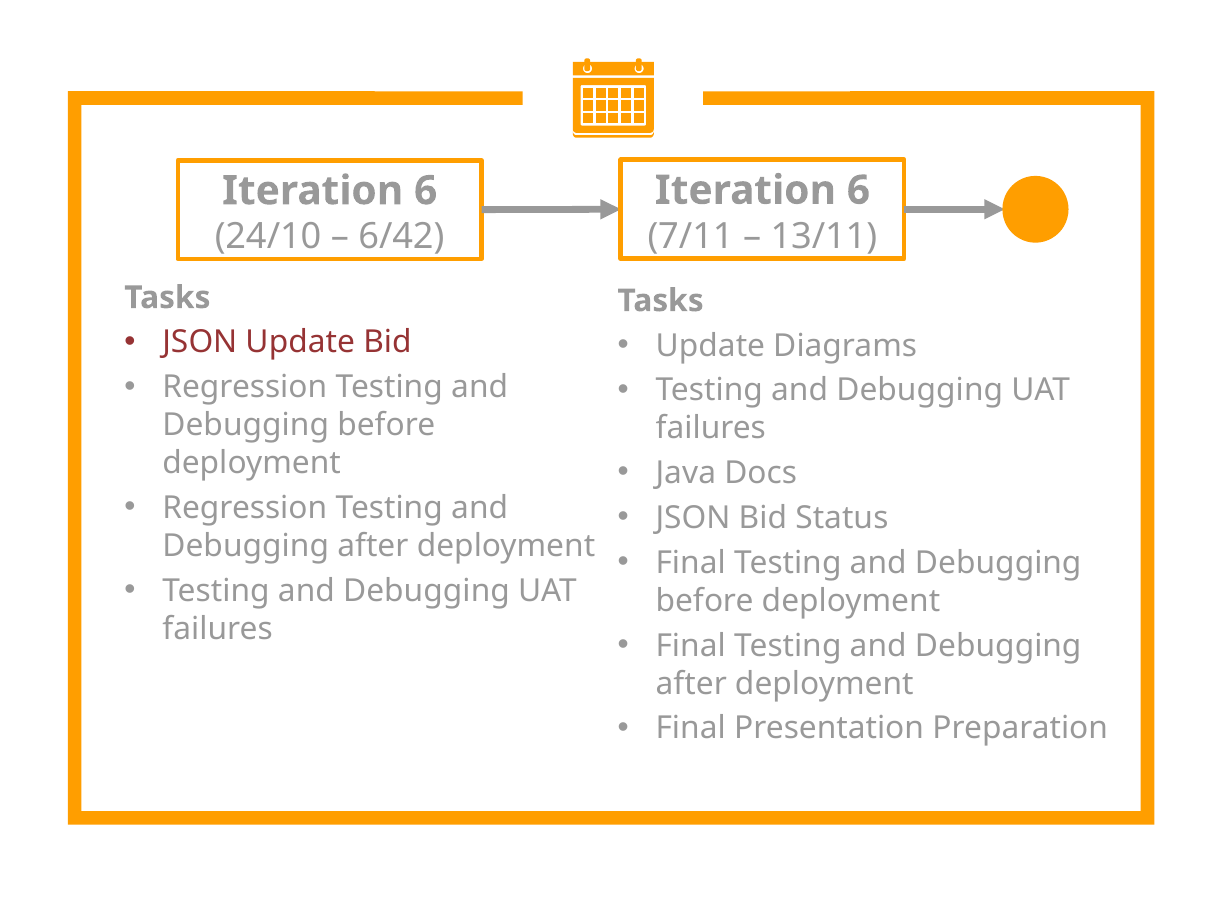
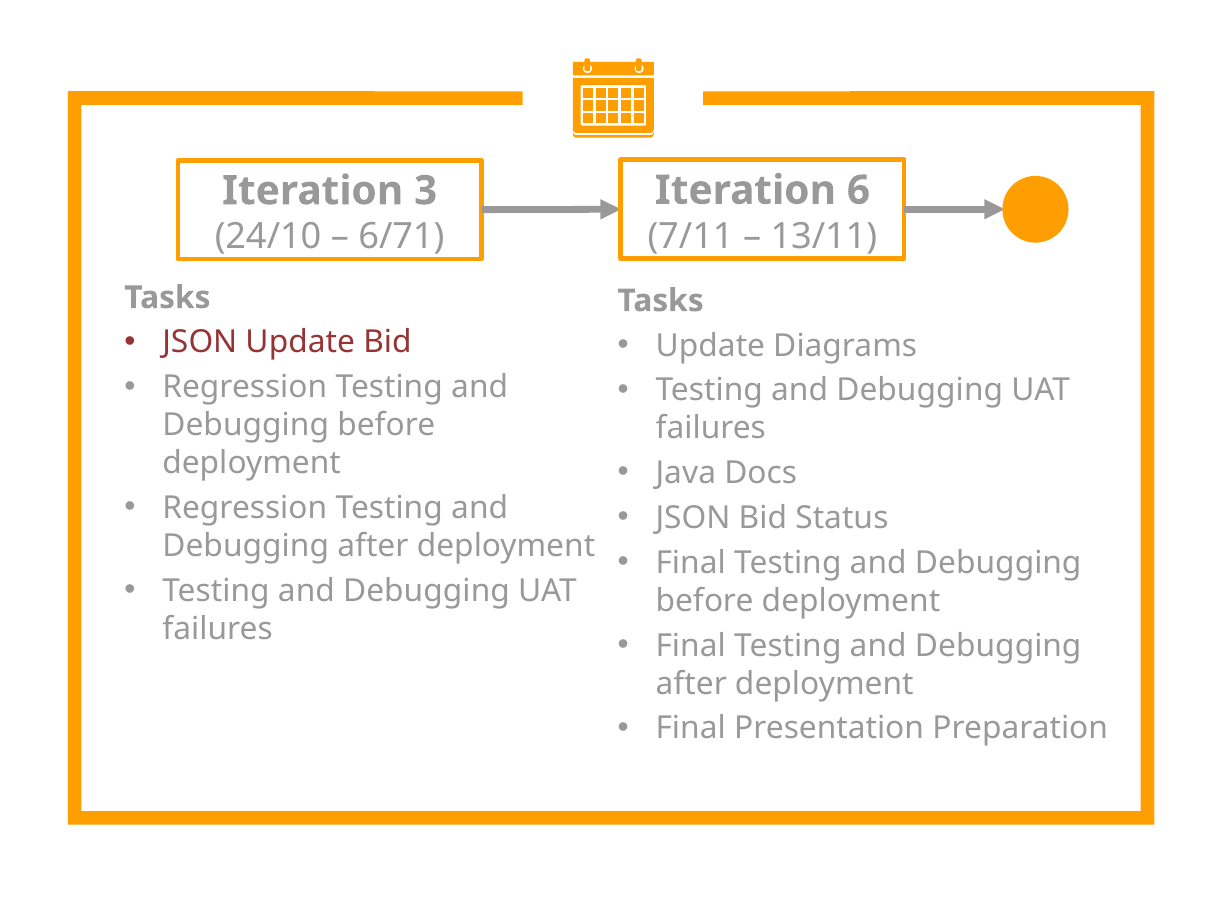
6 at (426, 191): 6 -> 3
6/42: 6/42 -> 6/71
